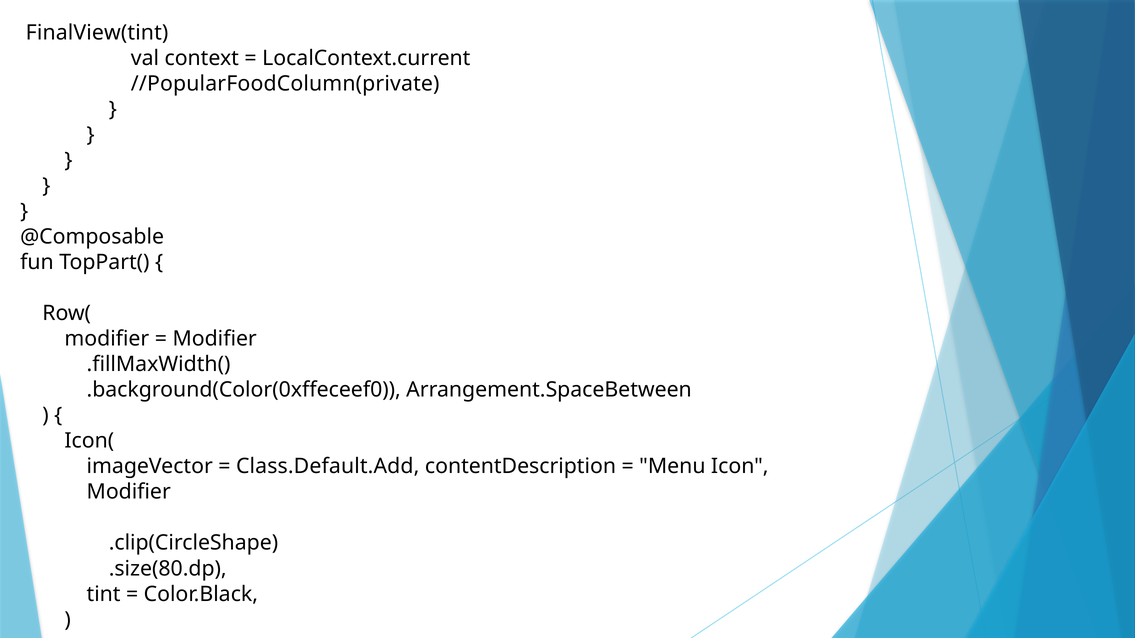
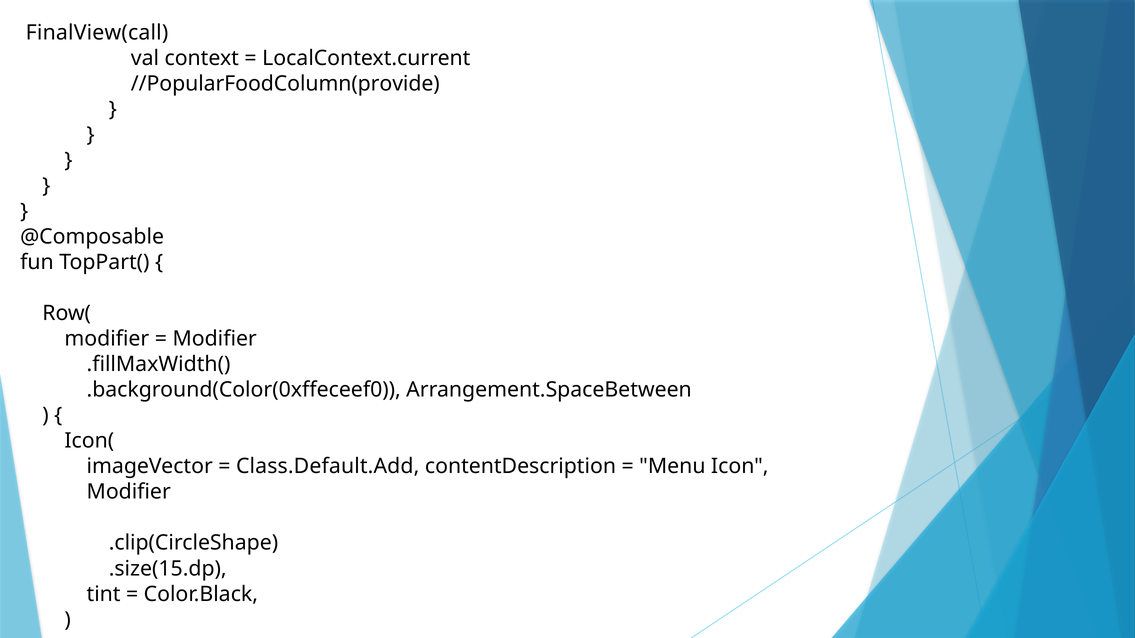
FinalView(tint: FinalView(tint -> FinalView(call
//PopularFoodColumn(private: //PopularFoodColumn(private -> //PopularFoodColumn(provide
.size(80.dp: .size(80.dp -> .size(15.dp
